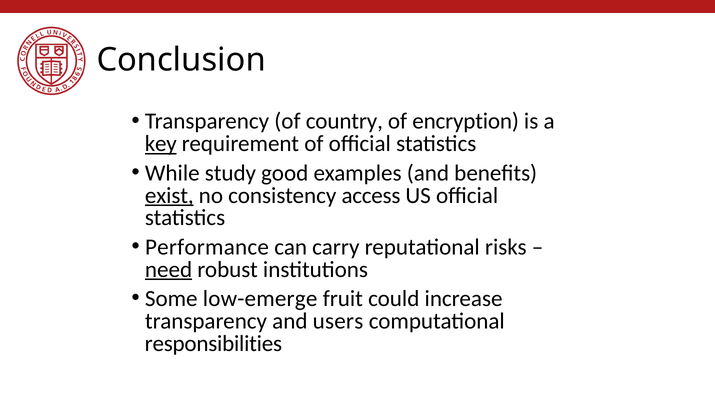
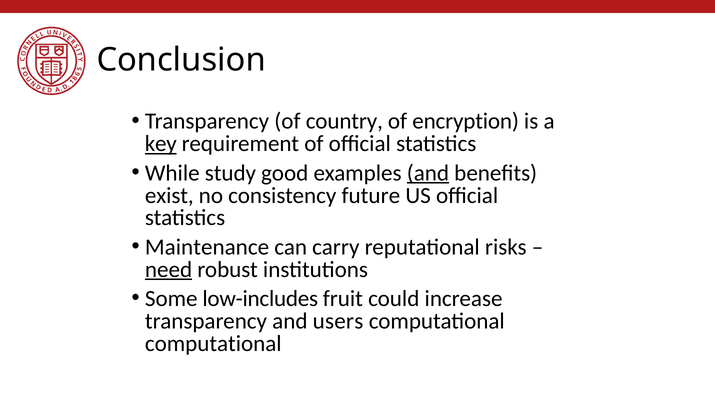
and at (428, 173) underline: none -> present
exist underline: present -> none
access: access -> future
Performance: Performance -> Maintenance
low-emerge: low-emerge -> low-includes
responsibilities at (213, 344): responsibilities -> computational
